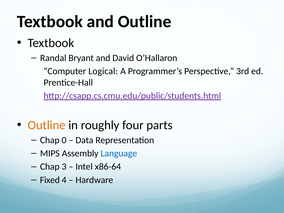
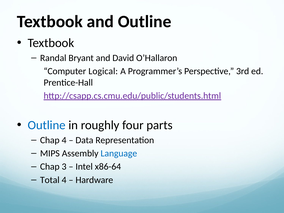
Outline at (47, 125) colour: orange -> blue
Chap 0: 0 -> 4
Fixed: Fixed -> Total
